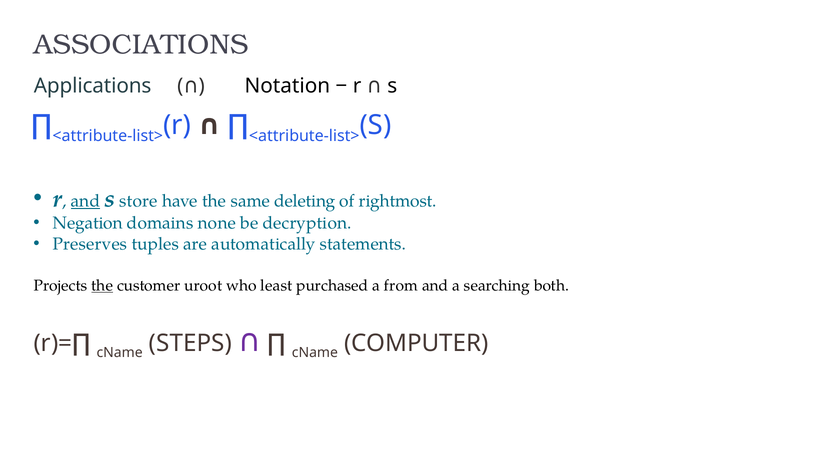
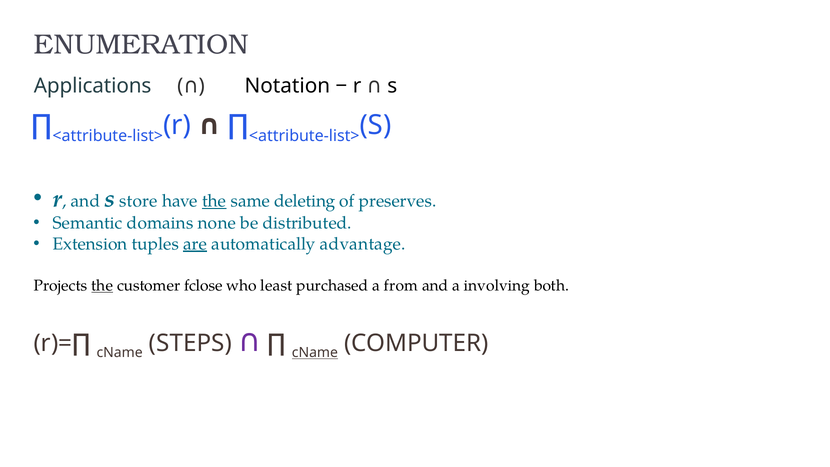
ASSOCIATIONS: ASSOCIATIONS -> ENUMERATION
and at (85, 201) underline: present -> none
the at (214, 201) underline: none -> present
rightmost: rightmost -> preserves
Negation: Negation -> Semantic
decryption: decryption -> distributed
Preserves: Preserves -> Extension
are underline: none -> present
statements: statements -> advantage
uroot: uroot -> fclose
searching: searching -> involving
cName at (315, 353) underline: none -> present
